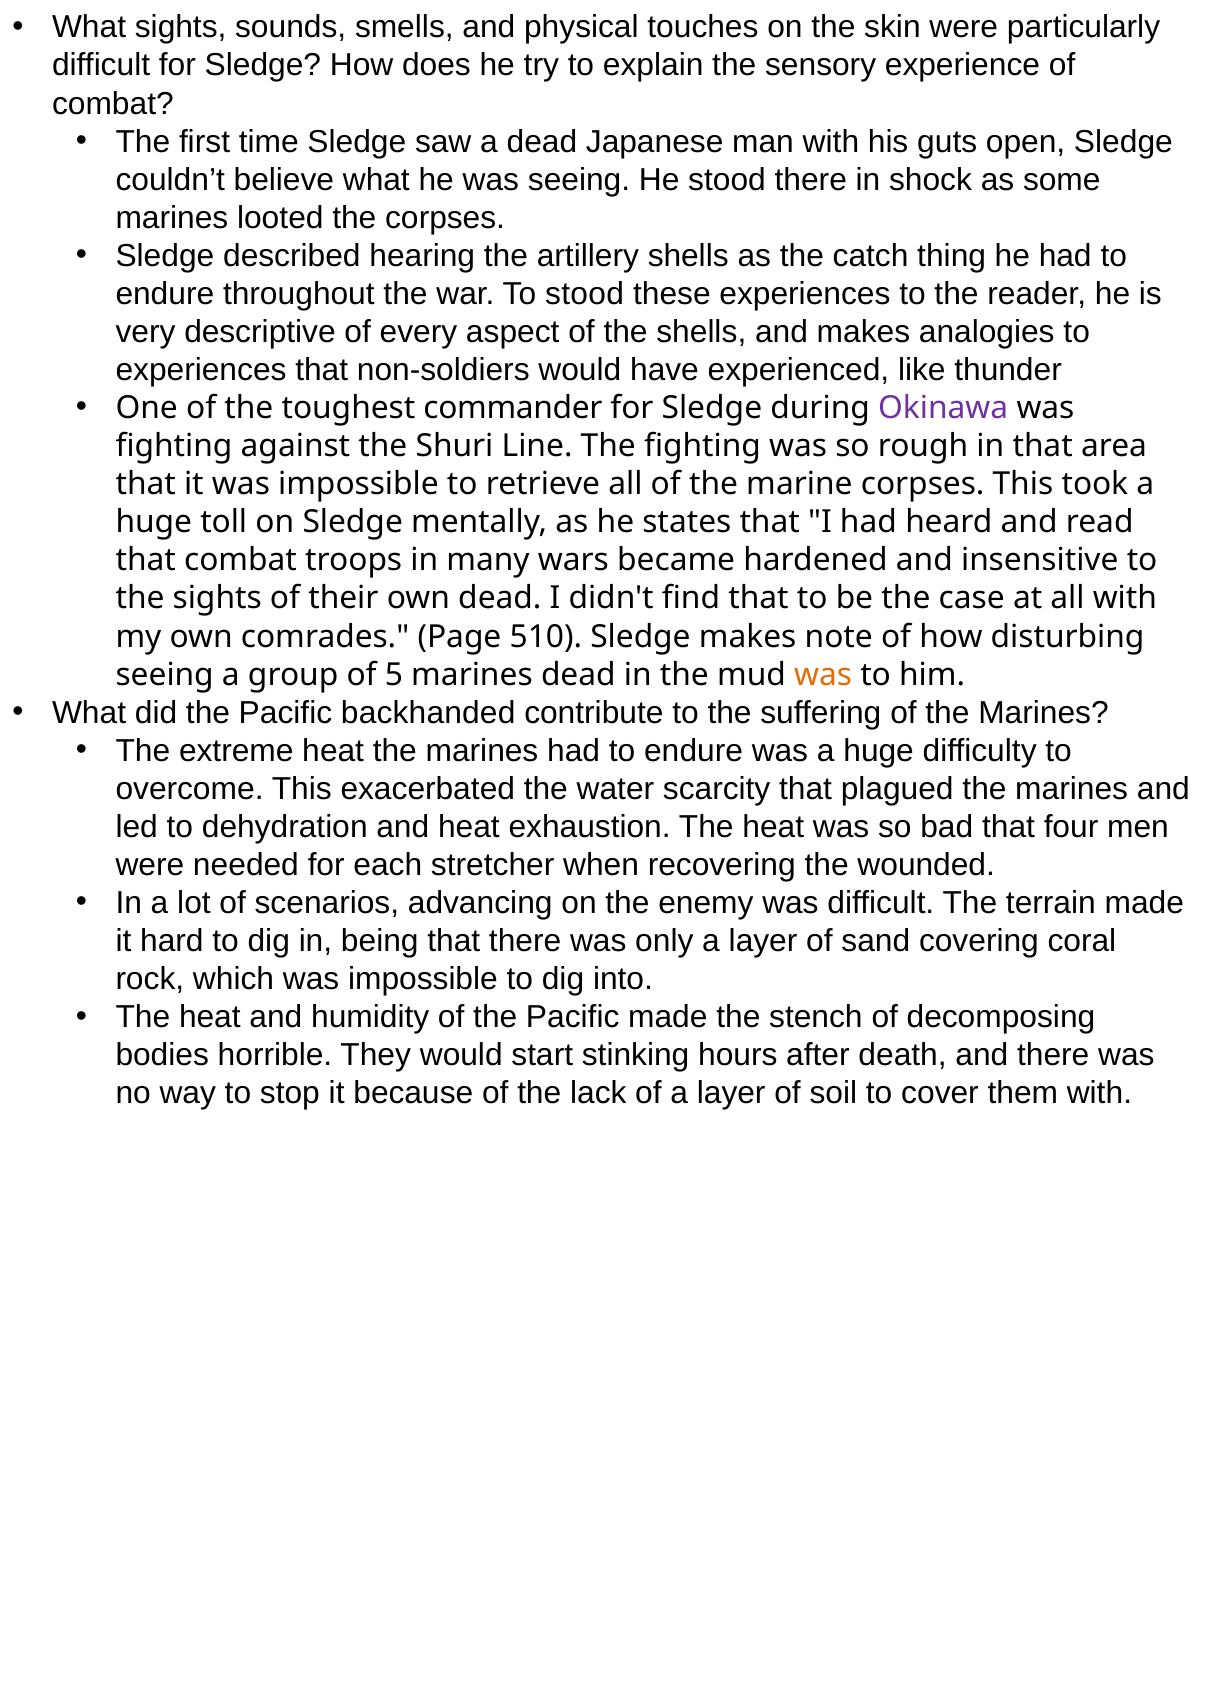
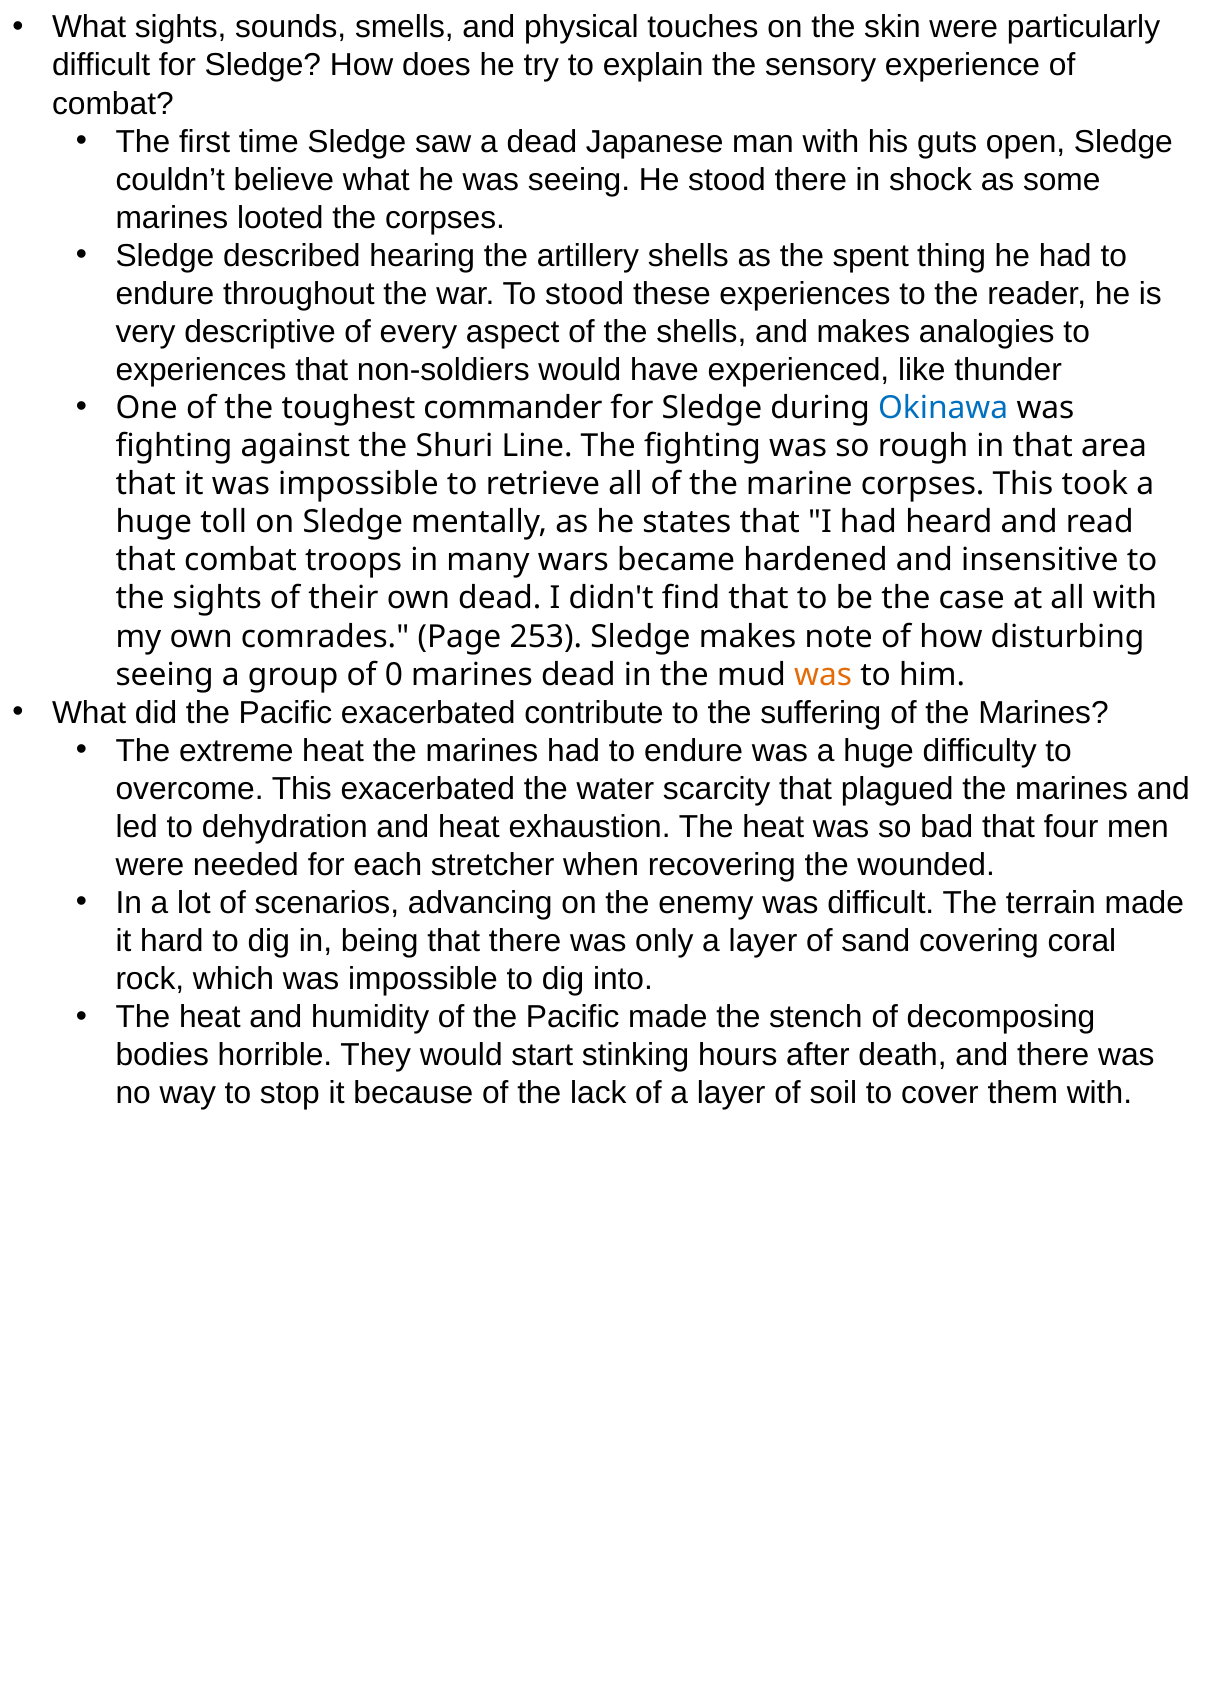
catch: catch -> spent
Okinawa colour: purple -> blue
510: 510 -> 253
5: 5 -> 0
Pacific backhanded: backhanded -> exacerbated
